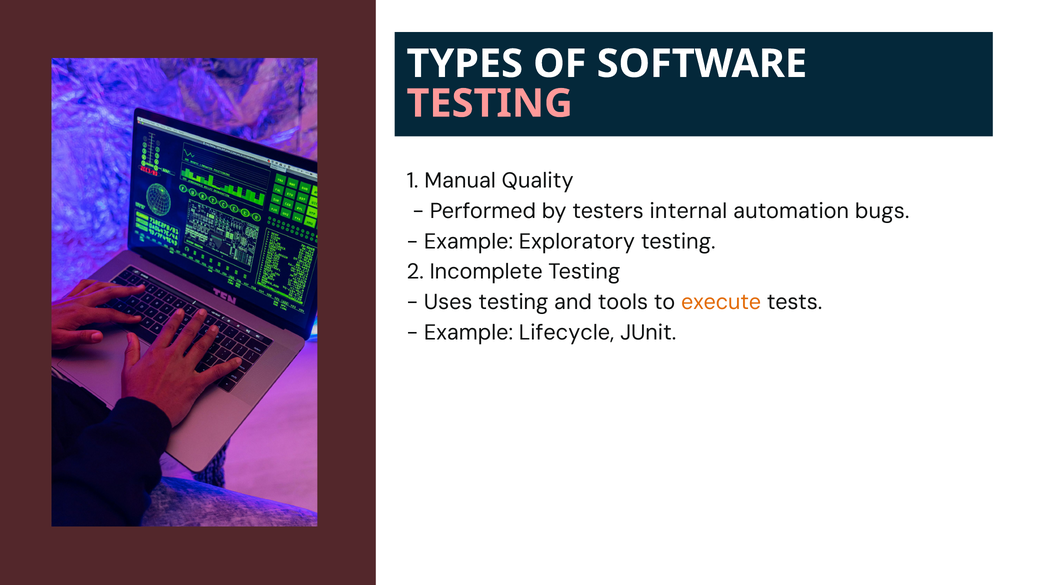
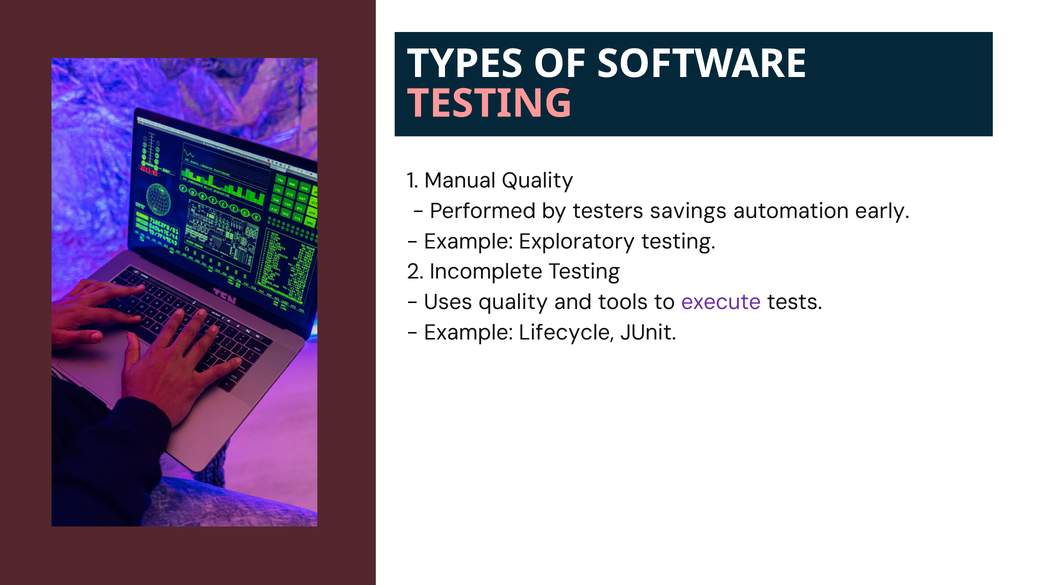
internal: internal -> savings
bugs: bugs -> early
Uses testing: testing -> quality
execute colour: orange -> purple
